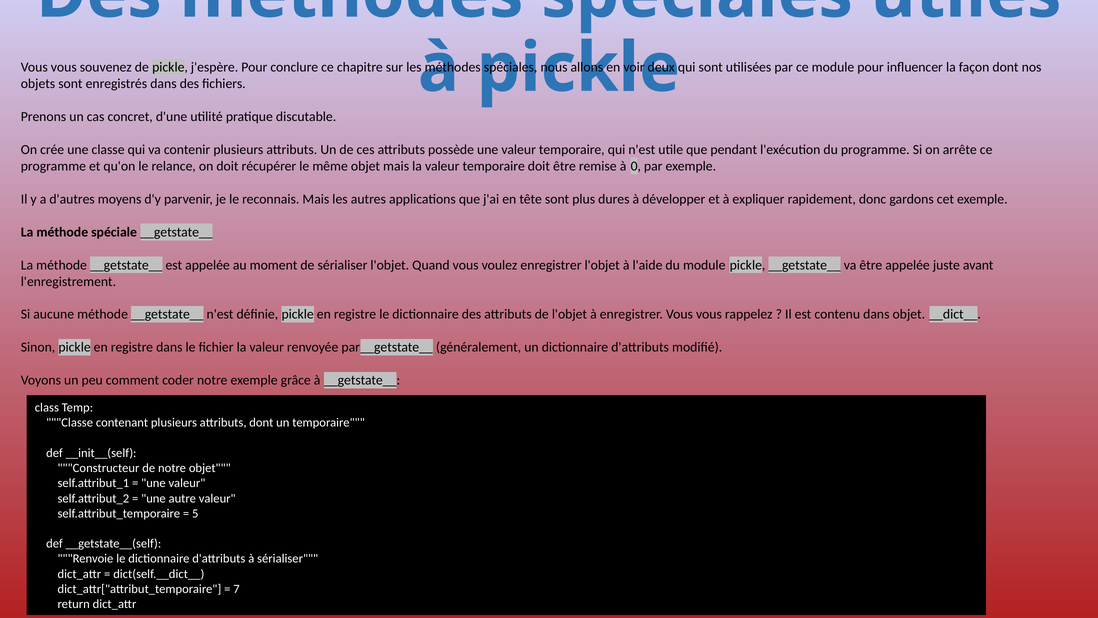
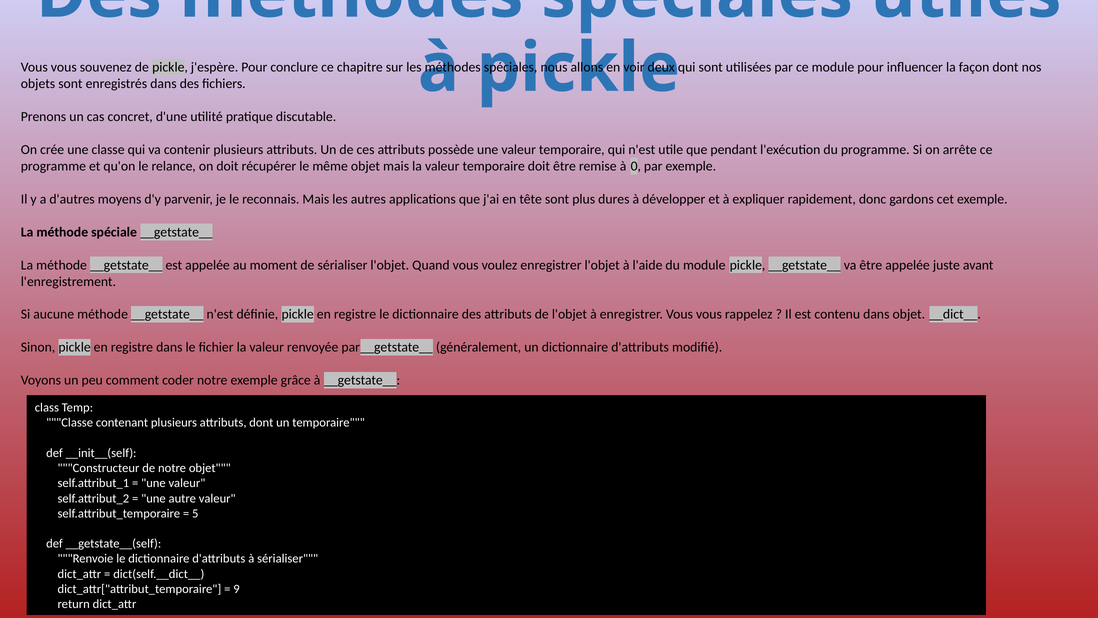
7: 7 -> 9
